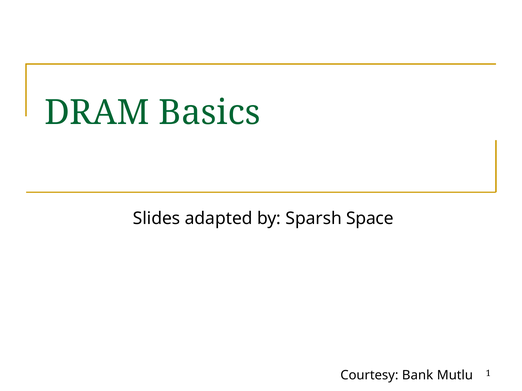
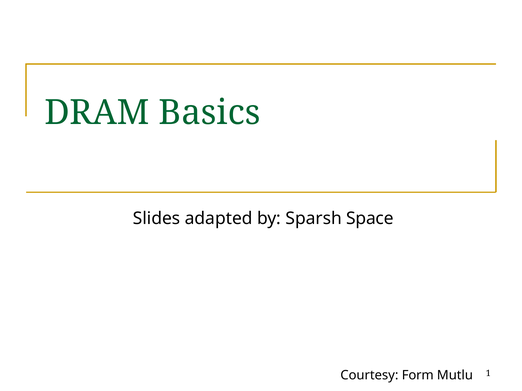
Bank: Bank -> Form
